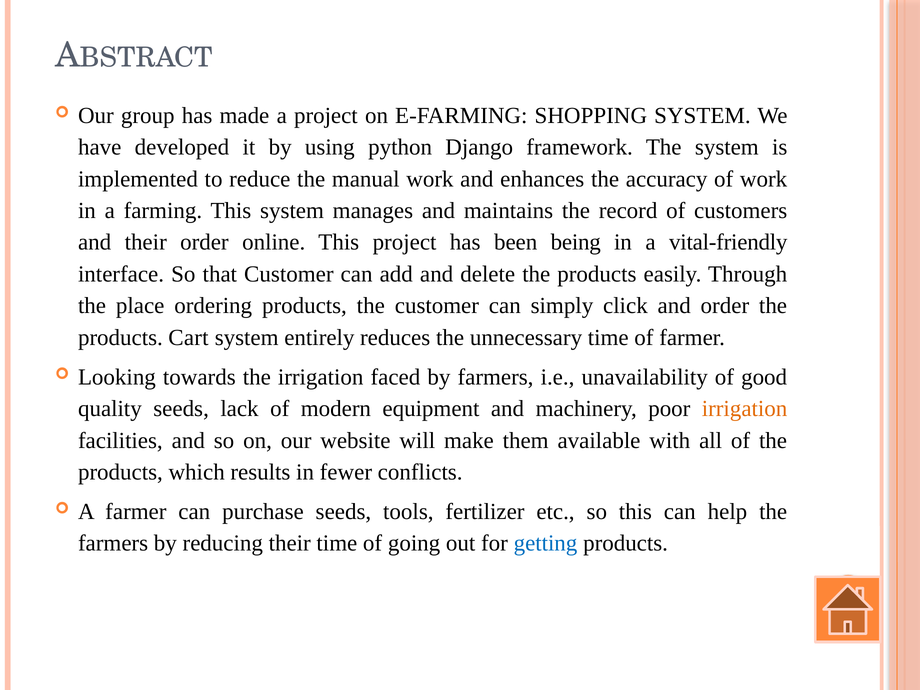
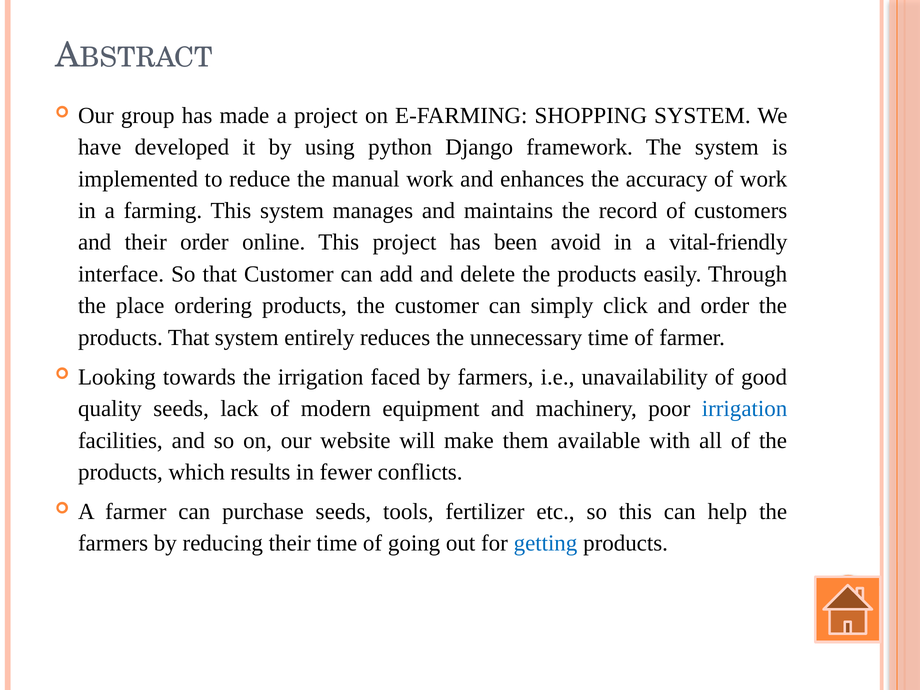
being: being -> avoid
products Cart: Cart -> That
irrigation at (745, 409) colour: orange -> blue
